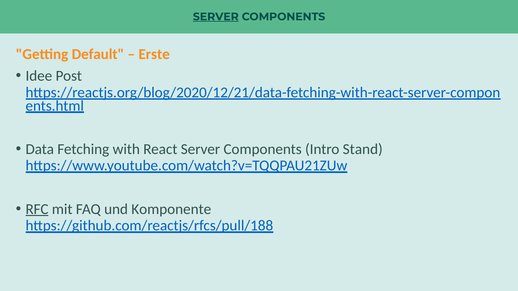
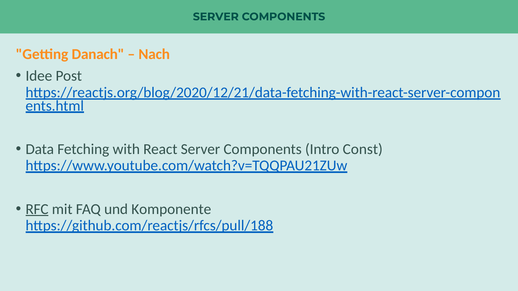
SERVER at (216, 17) underline: present -> none
Default: Default -> Danach
Erste: Erste -> Nach
Stand: Stand -> Const
